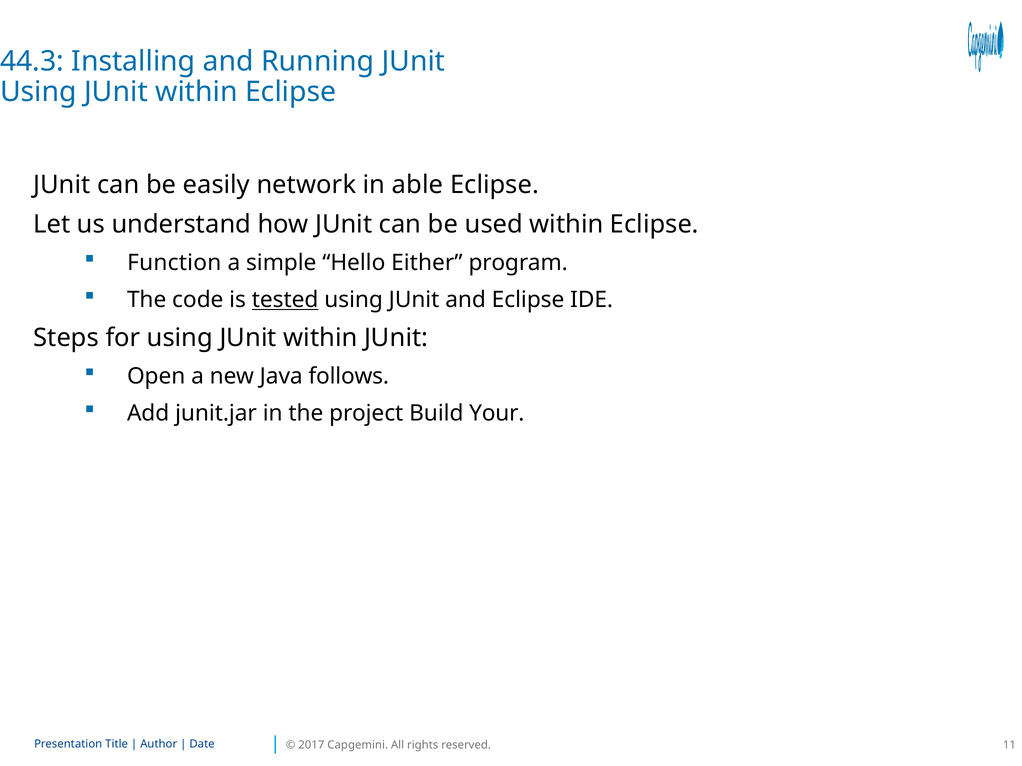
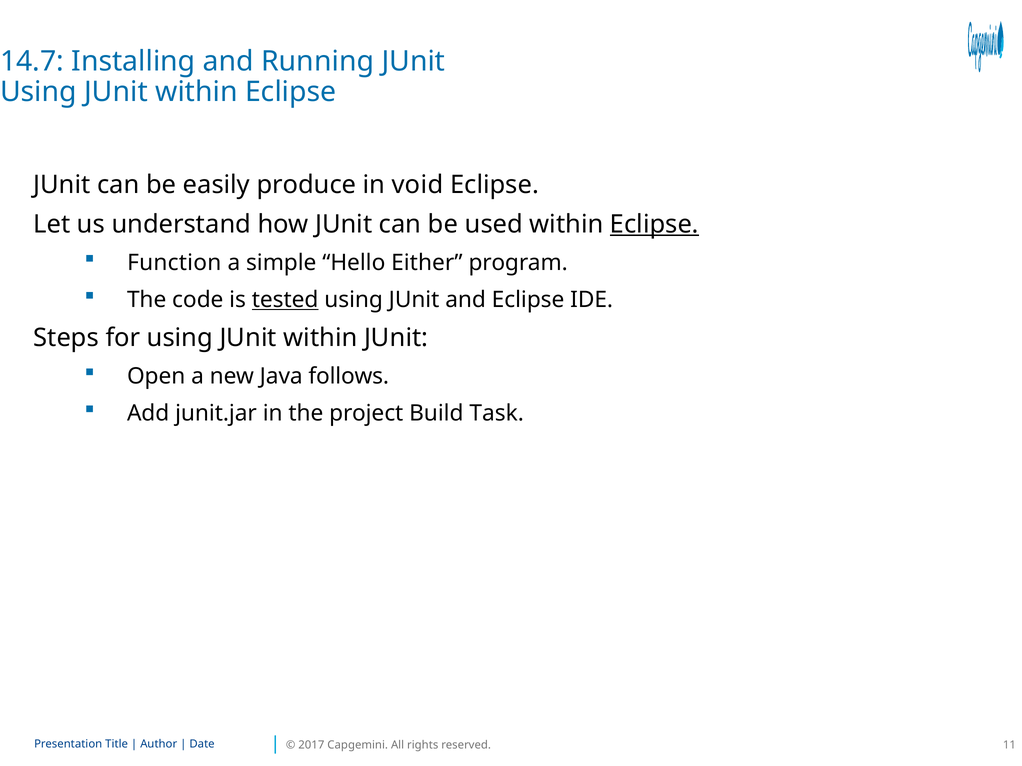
44.3: 44.3 -> 14.7
network: network -> produce
able: able -> void
Eclipse at (654, 225) underline: none -> present
Your: Your -> Task
